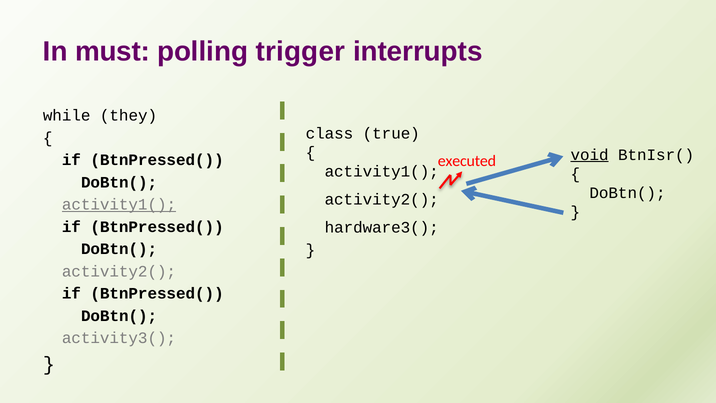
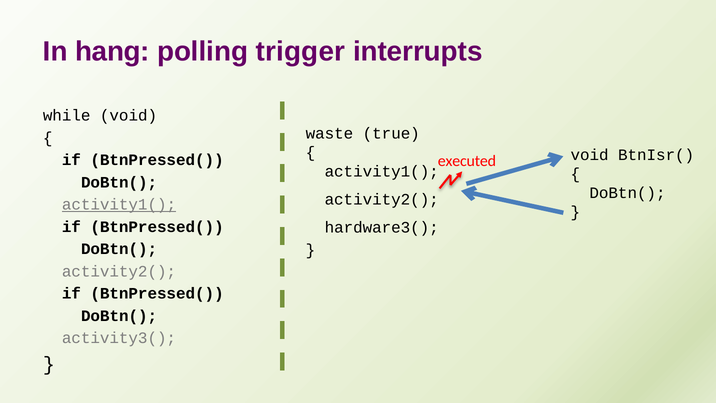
must: must -> hang
while they: they -> void
class: class -> waste
void at (590, 155) underline: present -> none
